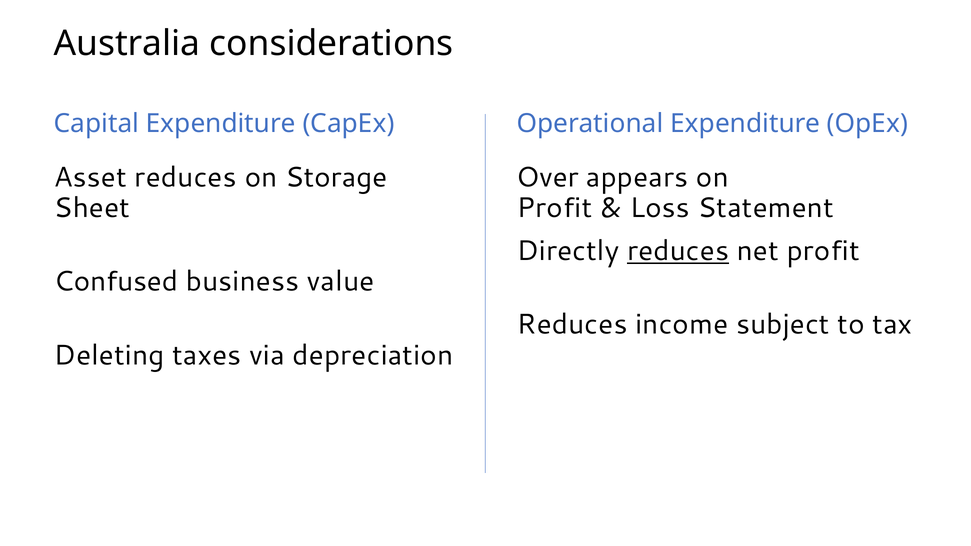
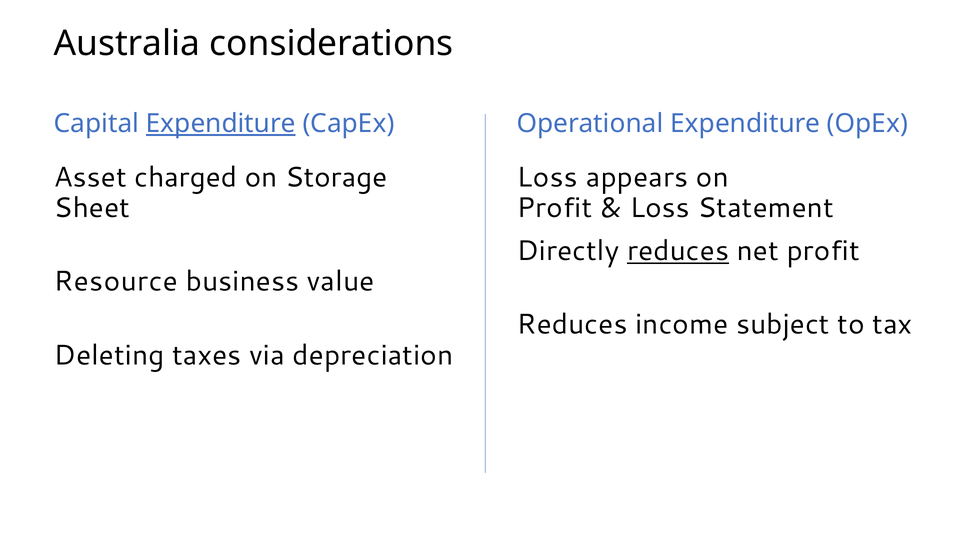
Expenditure at (221, 124) underline: none -> present
Asset reduces: reduces -> charged
Over at (548, 178): Over -> Loss
Confused: Confused -> Resource
